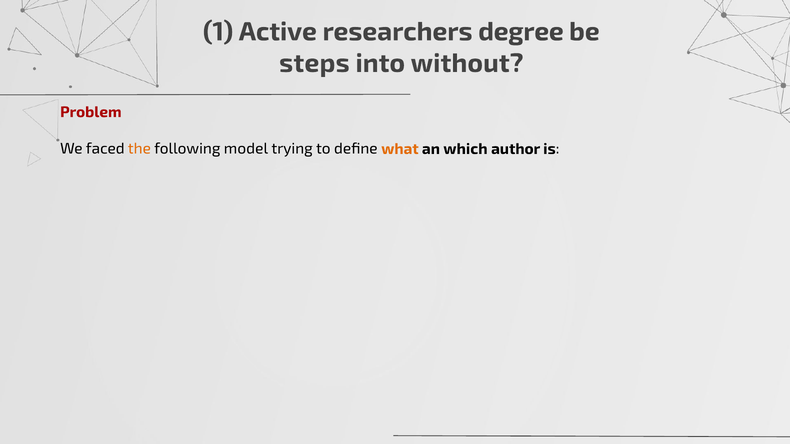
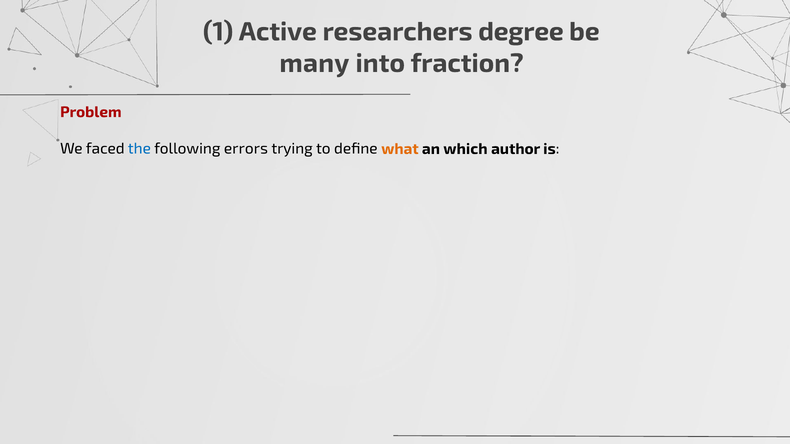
steps: steps -> many
without: without -> fraction
the colour: orange -> blue
model: model -> errors
